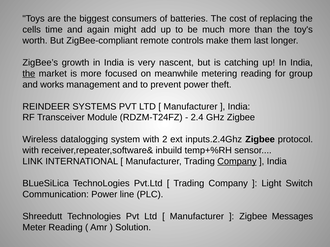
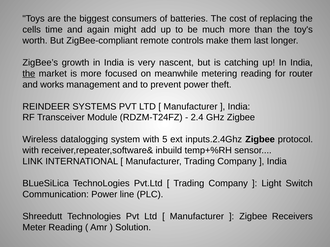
group: group -> router
2: 2 -> 5
Company at (237, 162) underline: present -> none
Messages: Messages -> Receivers
